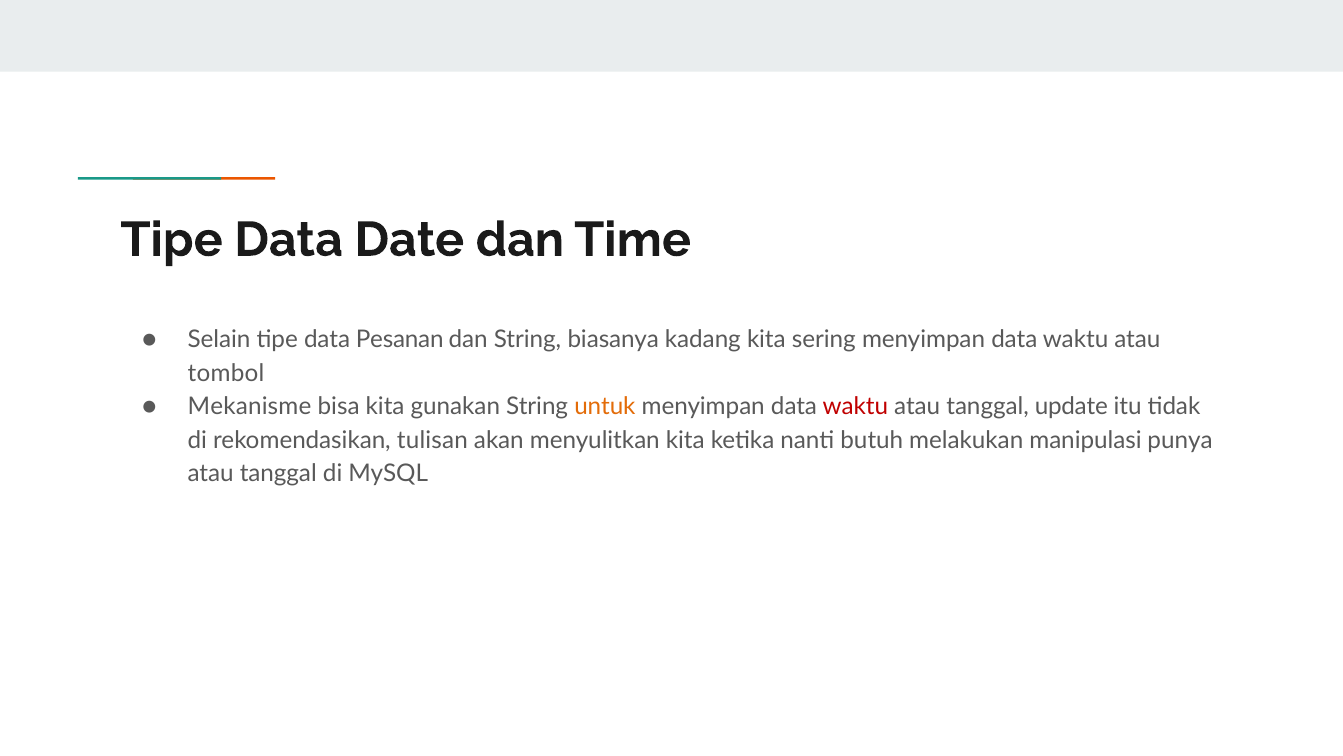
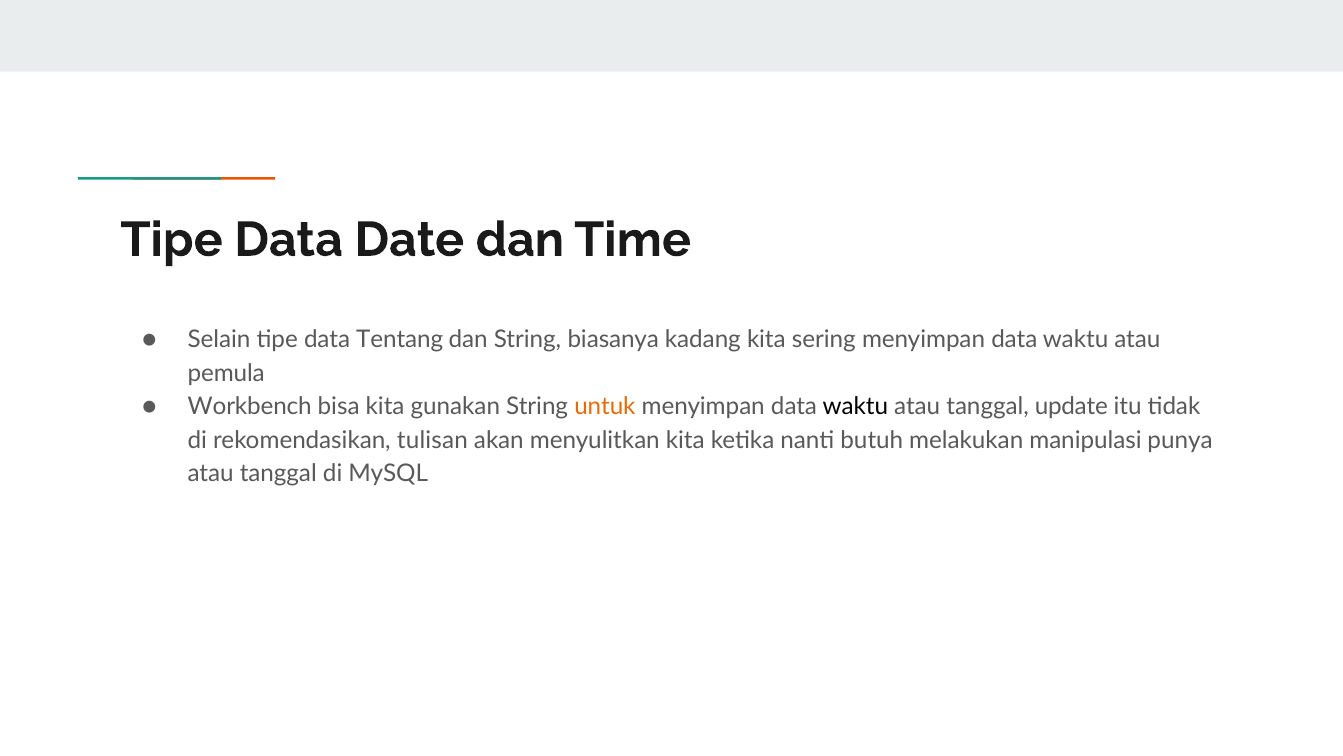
Pesanan: Pesanan -> Tentang
tombol: tombol -> pemula
Mekanisme: Mekanisme -> Workbench
waktu at (855, 406) colour: red -> black
